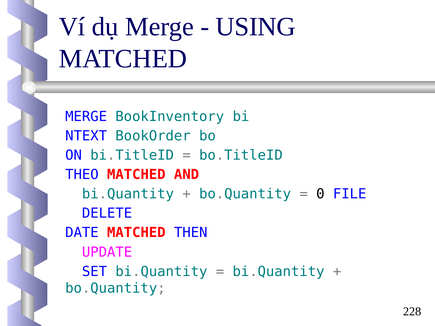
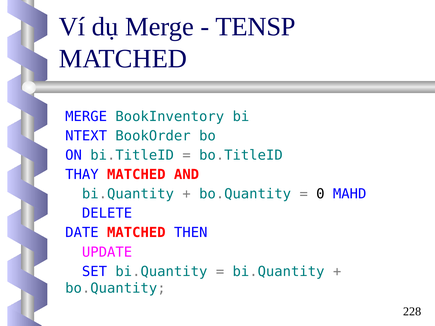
USING: USING -> TENSP
THEO: THEO -> THAY
FILE: FILE -> MAHD
